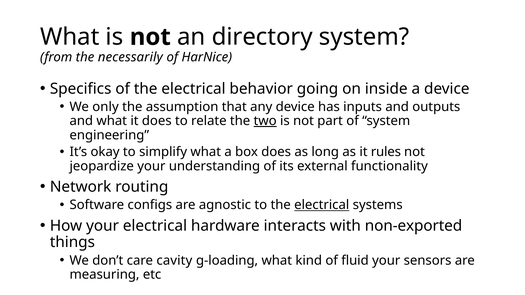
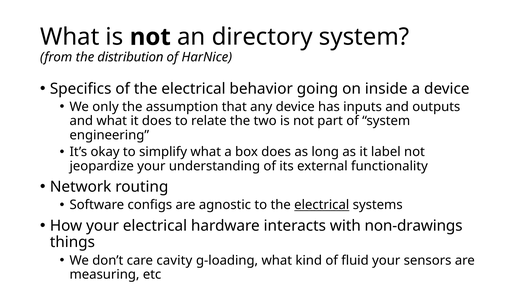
necessarily: necessarily -> distribution
two underline: present -> none
rules: rules -> label
non-exported: non-exported -> non-drawings
